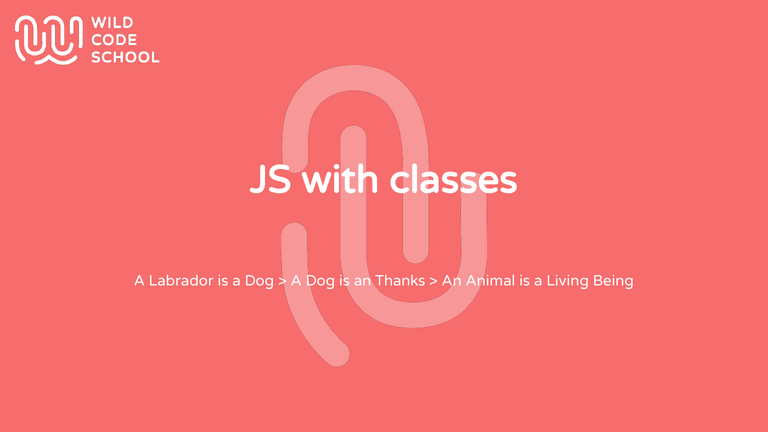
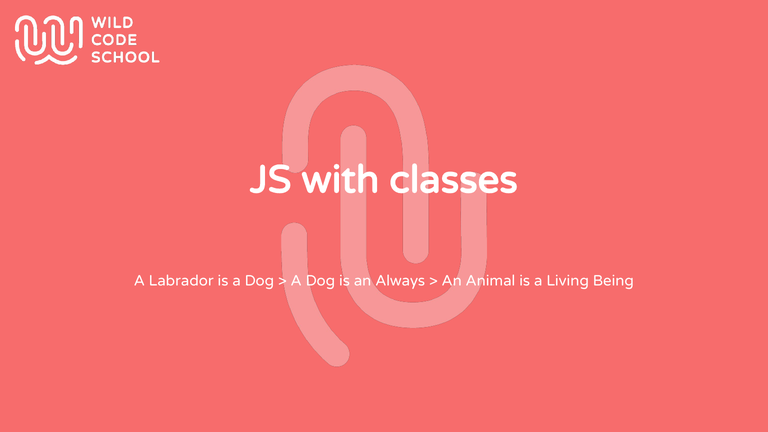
Thanks: Thanks -> Always
